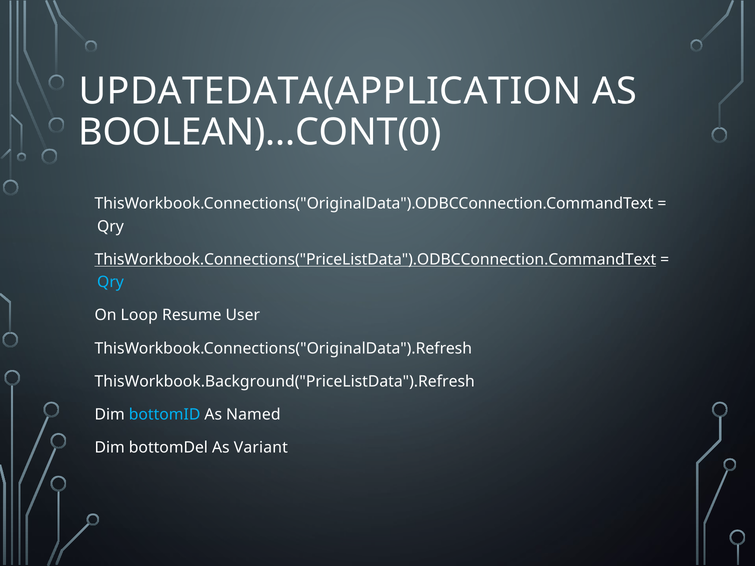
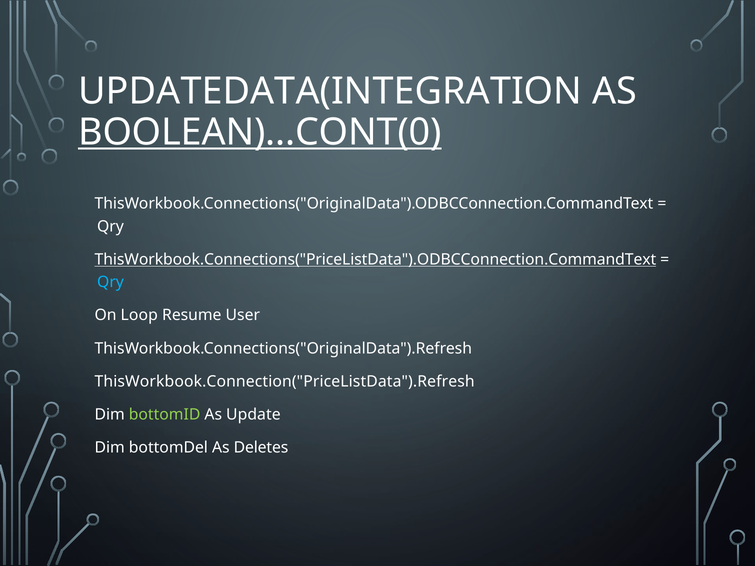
UPDATEDATA(APPLICATION: UPDATEDATA(APPLICATION -> UPDATEDATA(INTEGRATION
BOOLEAN)...CONT(0 underline: none -> present
ThisWorkbook.Background("PriceListData").Refresh: ThisWorkbook.Background("PriceListData").Refresh -> ThisWorkbook.Connection("PriceListData").Refresh
bottomID colour: light blue -> light green
Named: Named -> Update
Variant: Variant -> Deletes
